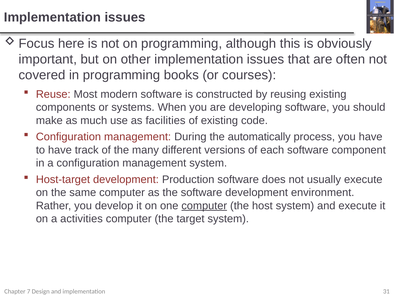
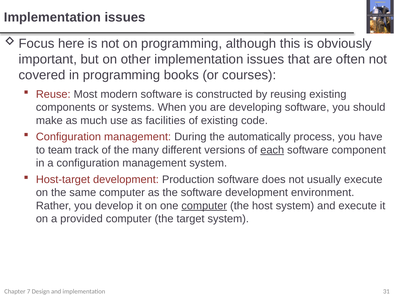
to have: have -> team
each underline: none -> present
activities: activities -> provided
